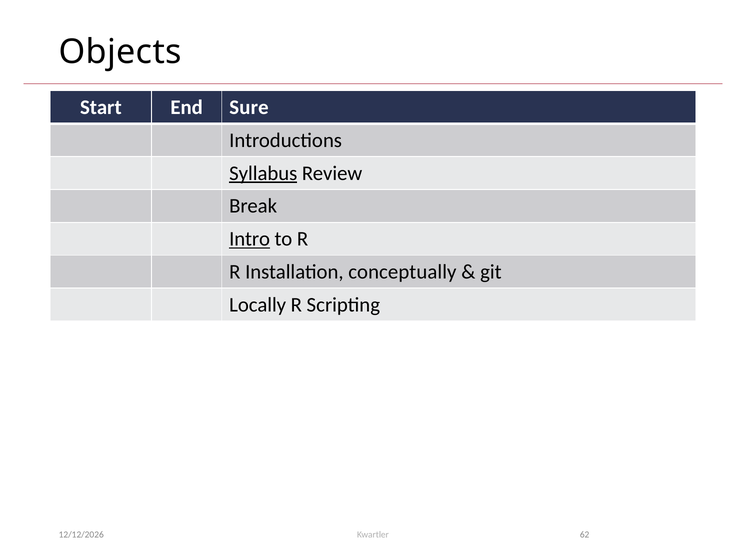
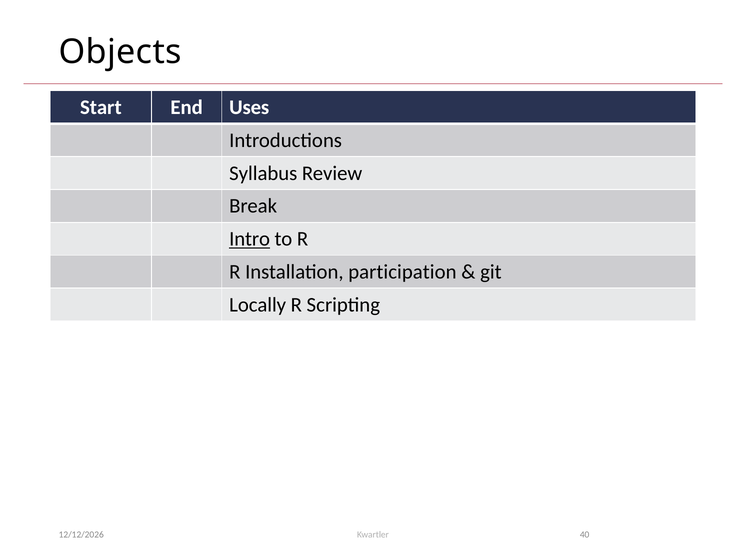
Sure: Sure -> Uses
Syllabus underline: present -> none
conceptually: conceptually -> participation
62: 62 -> 40
